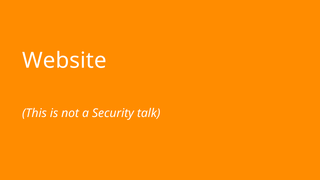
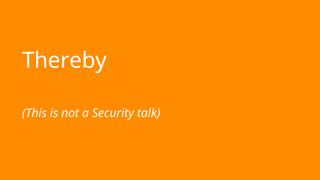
Website: Website -> Thereby
